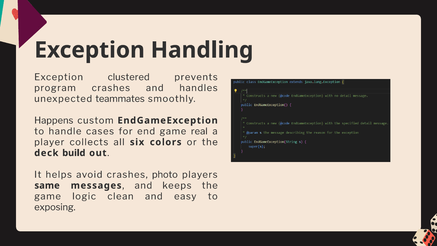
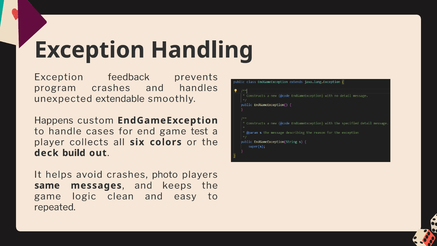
clustered: clustered -> feedback
teammates: teammates -> extendable
real: real -> test
exposing: exposing -> repeated
